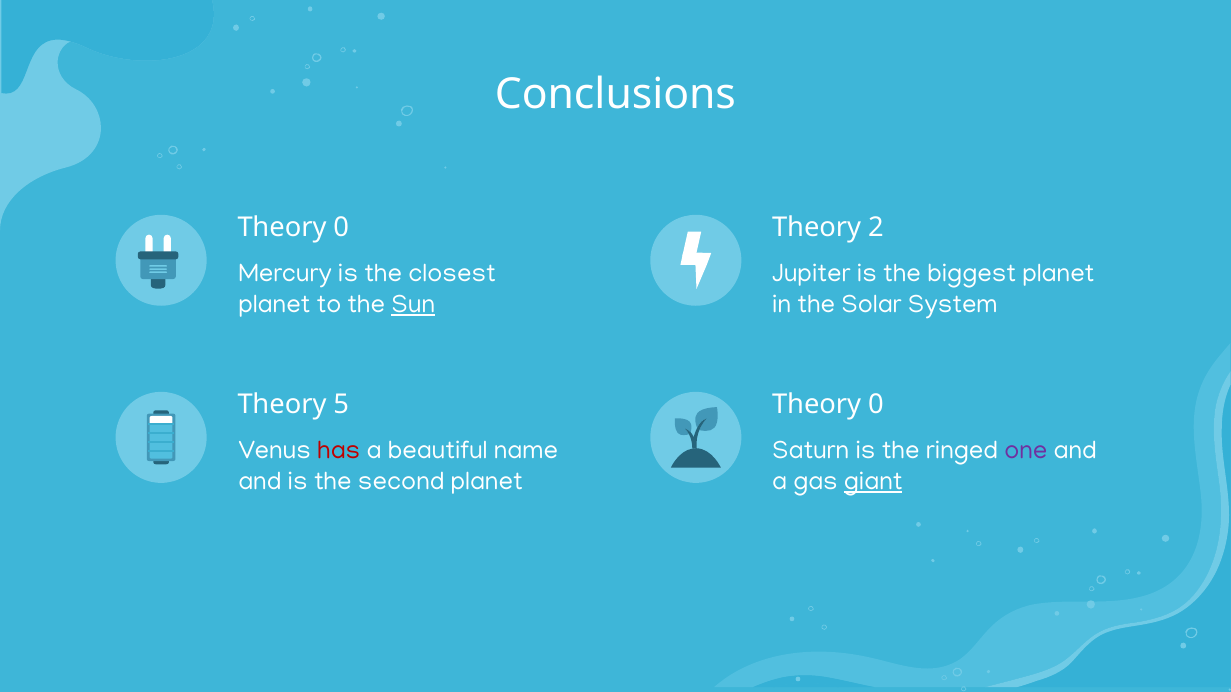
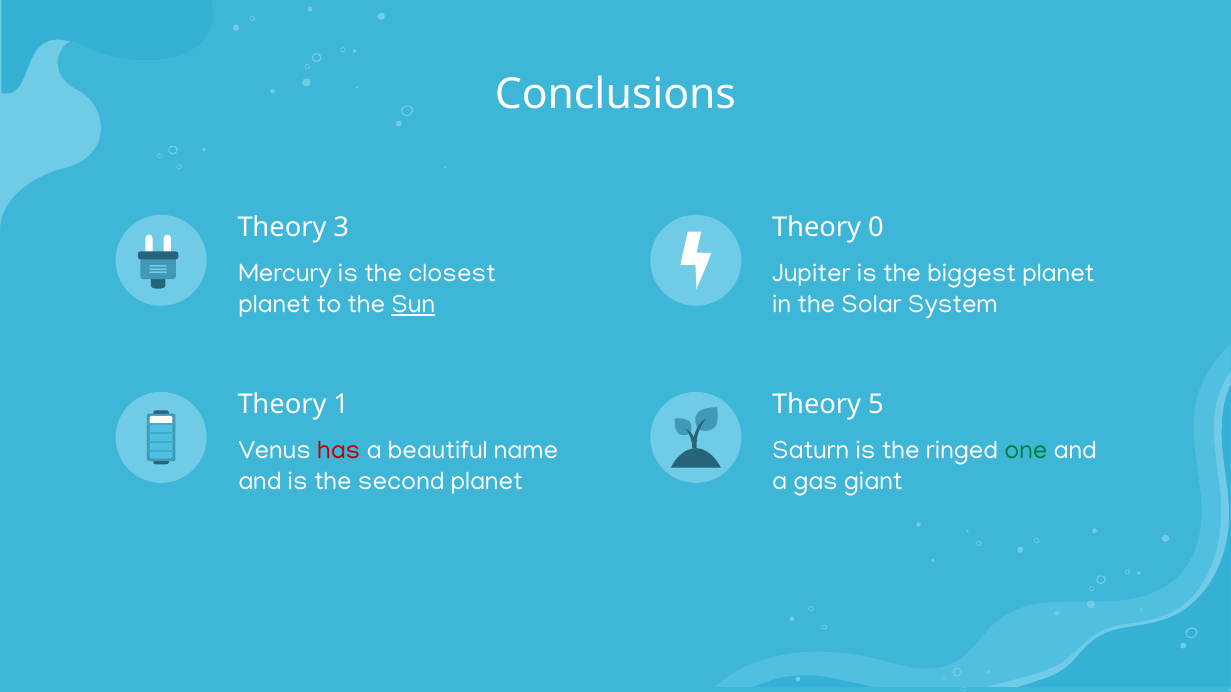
0 at (341, 227): 0 -> 3
2: 2 -> 0
5: 5 -> 1
0 at (876, 405): 0 -> 5
one colour: purple -> green
giant underline: present -> none
